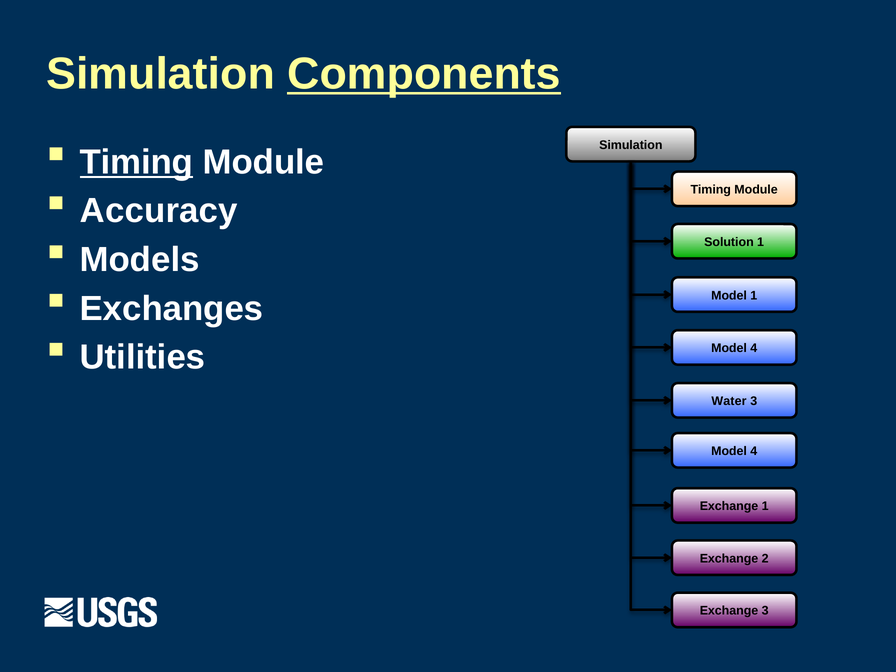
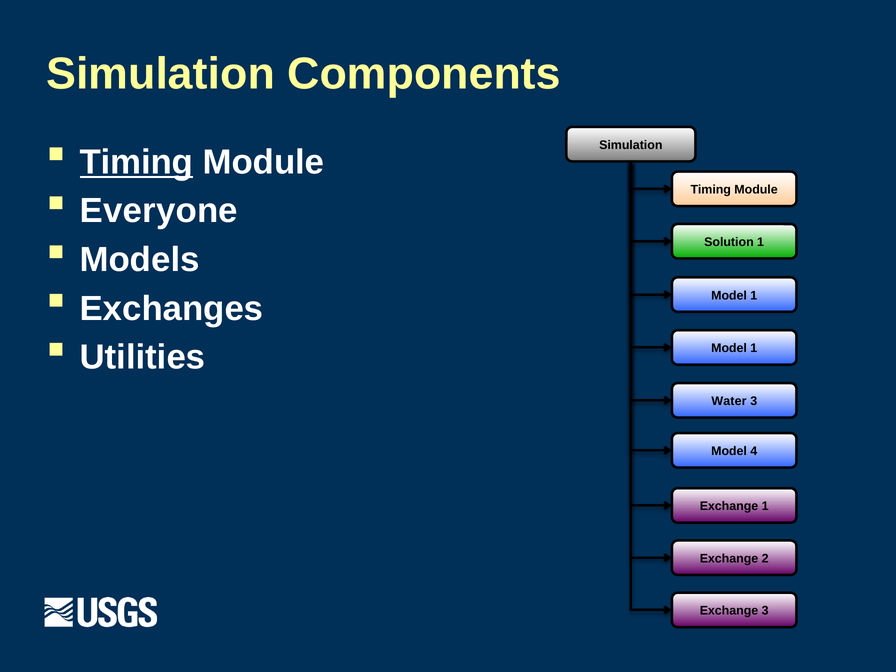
Components underline: present -> none
Accuracy: Accuracy -> Everyone
4 at (754, 348): 4 -> 1
